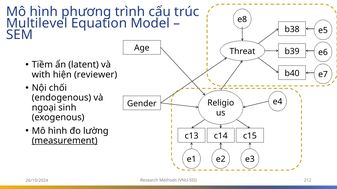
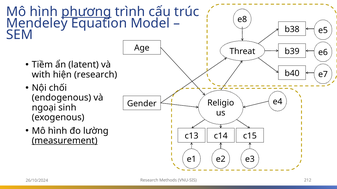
phương underline: none -> present
Multilevel: Multilevel -> Mendeley
hiện reviewer: reviewer -> research
